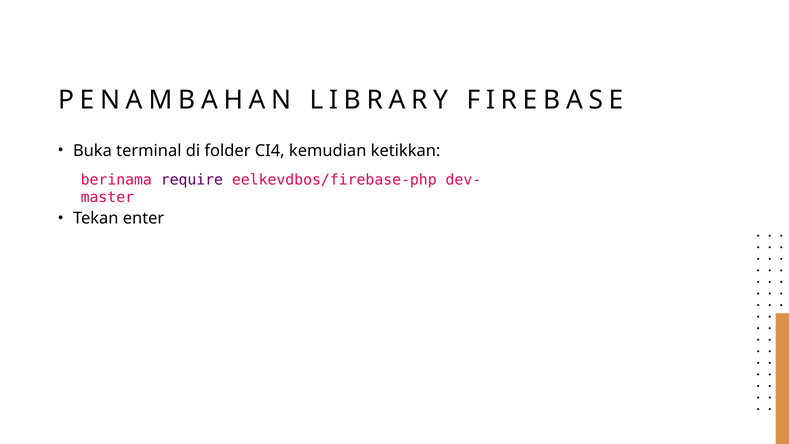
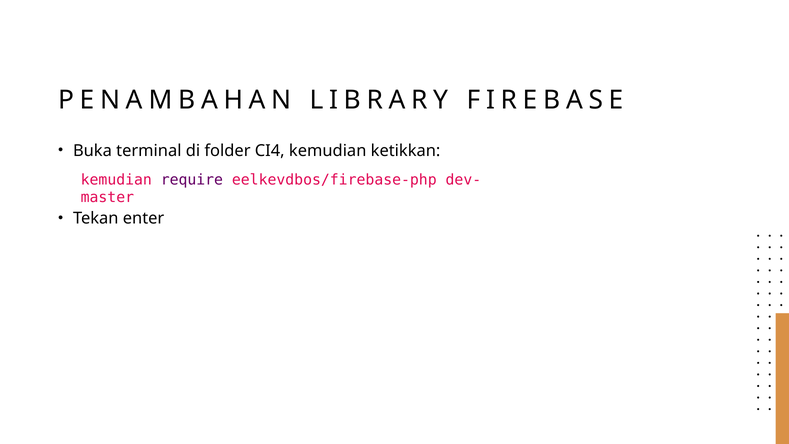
berinama at (116, 180): berinama -> kemudian
